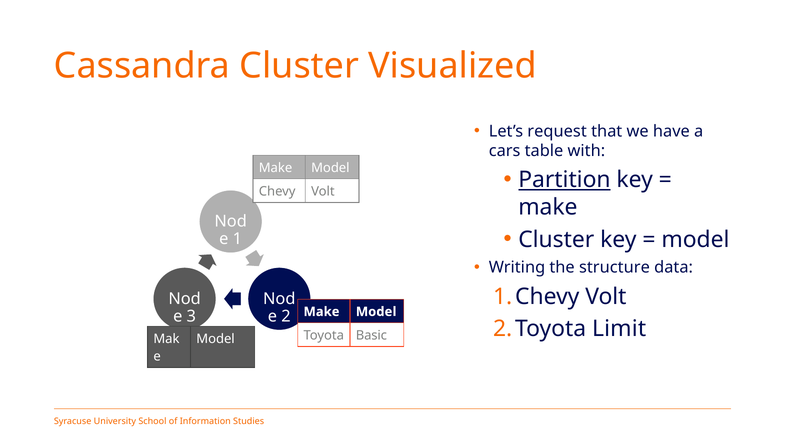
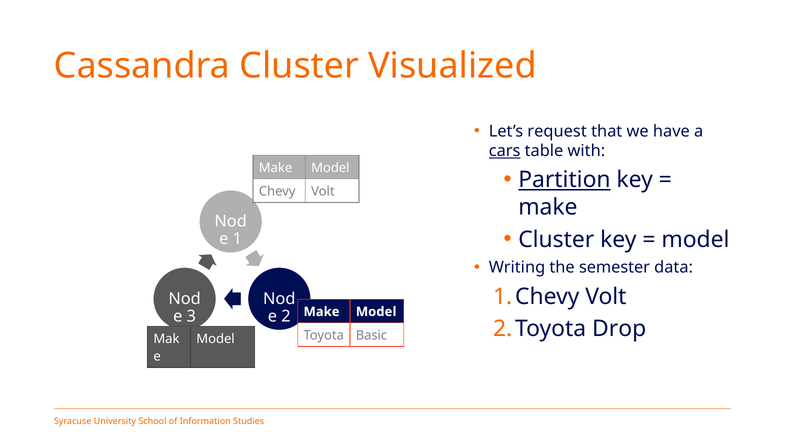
cars underline: none -> present
structure: structure -> semester
Limit: Limit -> Drop
